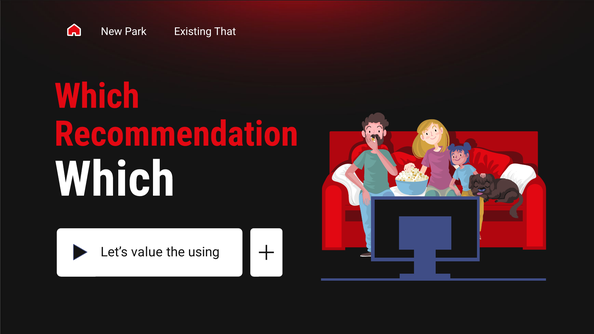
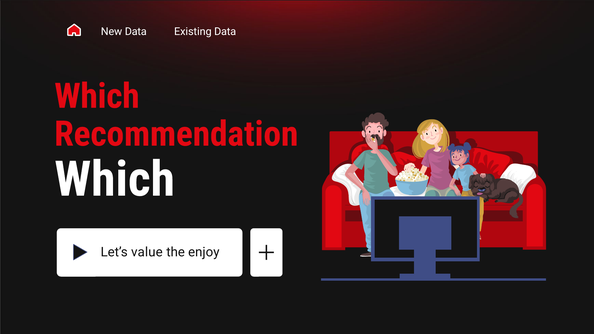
New Park: Park -> Data
Existing That: That -> Data
using: using -> enjoy
